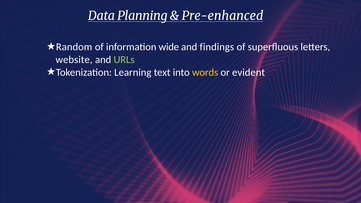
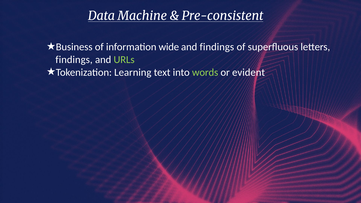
Planning: Planning -> Machine
Pre-enhanced: Pre-enhanced -> Pre-consistent
Random: Random -> Business
website at (74, 60): website -> findings
words colour: yellow -> light green
